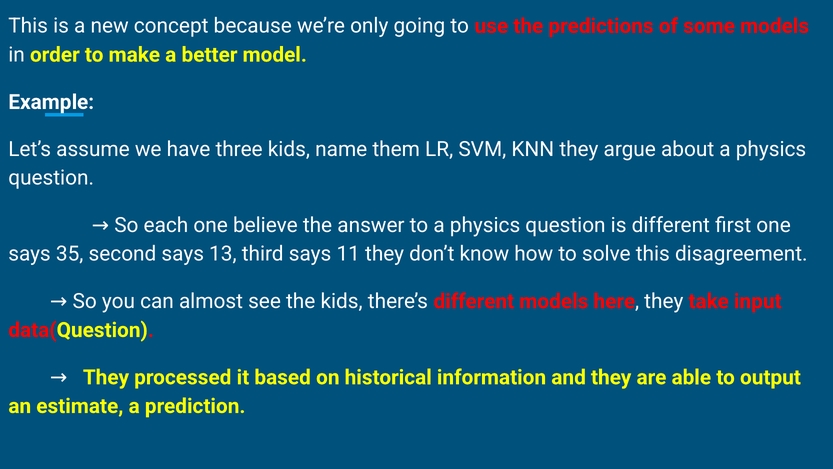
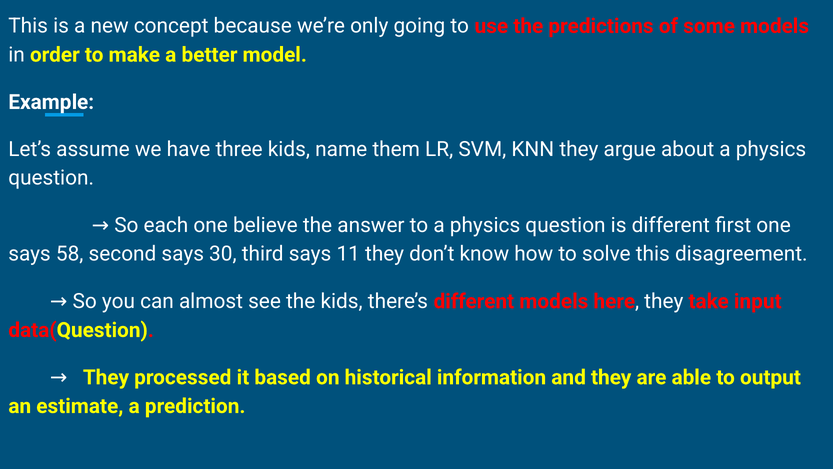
35: 35 -> 58
13: 13 -> 30
